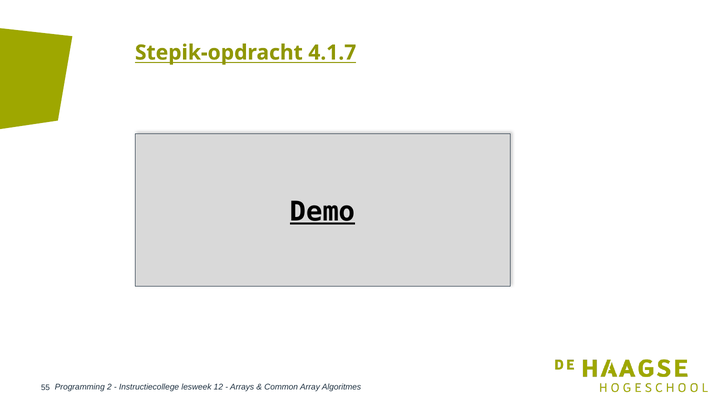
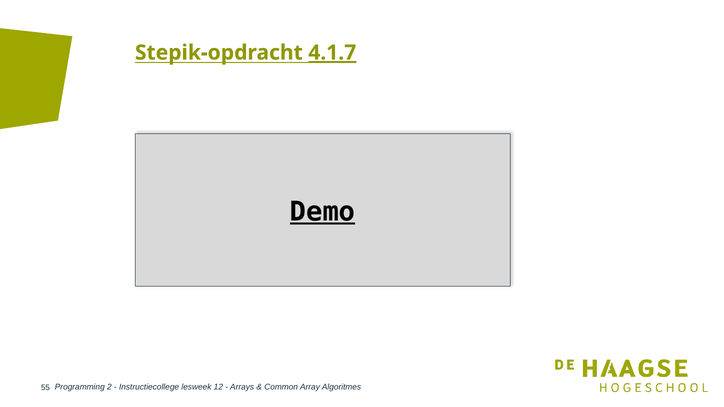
4.1.7 underline: none -> present
